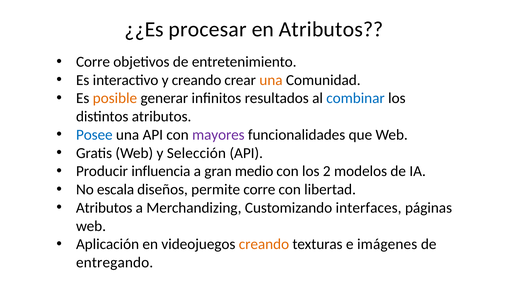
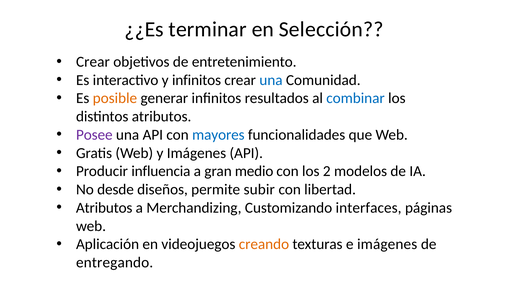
procesar: procesar -> terminar
en Atributos: Atributos -> Selección
Corre at (93, 62): Corre -> Crear
y creando: creando -> infinitos
una at (271, 80) colour: orange -> blue
Posee colour: blue -> purple
mayores colour: purple -> blue
y Selección: Selección -> Imágenes
escala: escala -> desde
permite corre: corre -> subir
